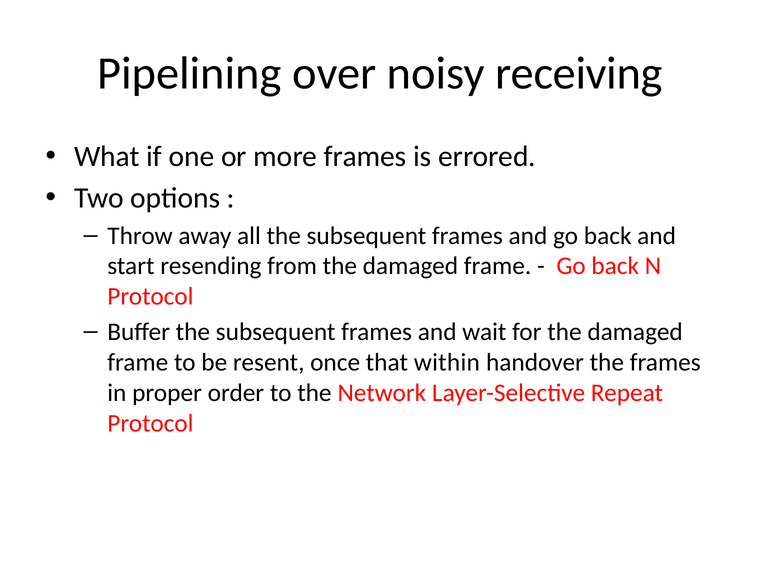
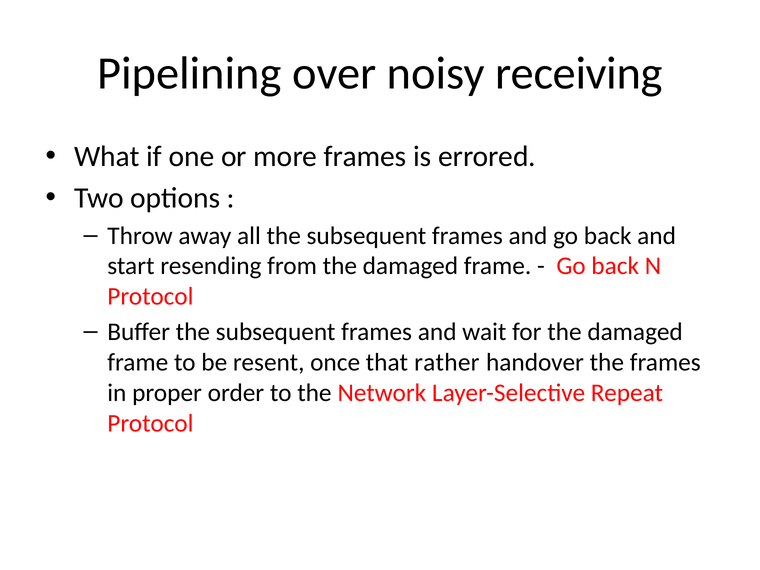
within: within -> rather
